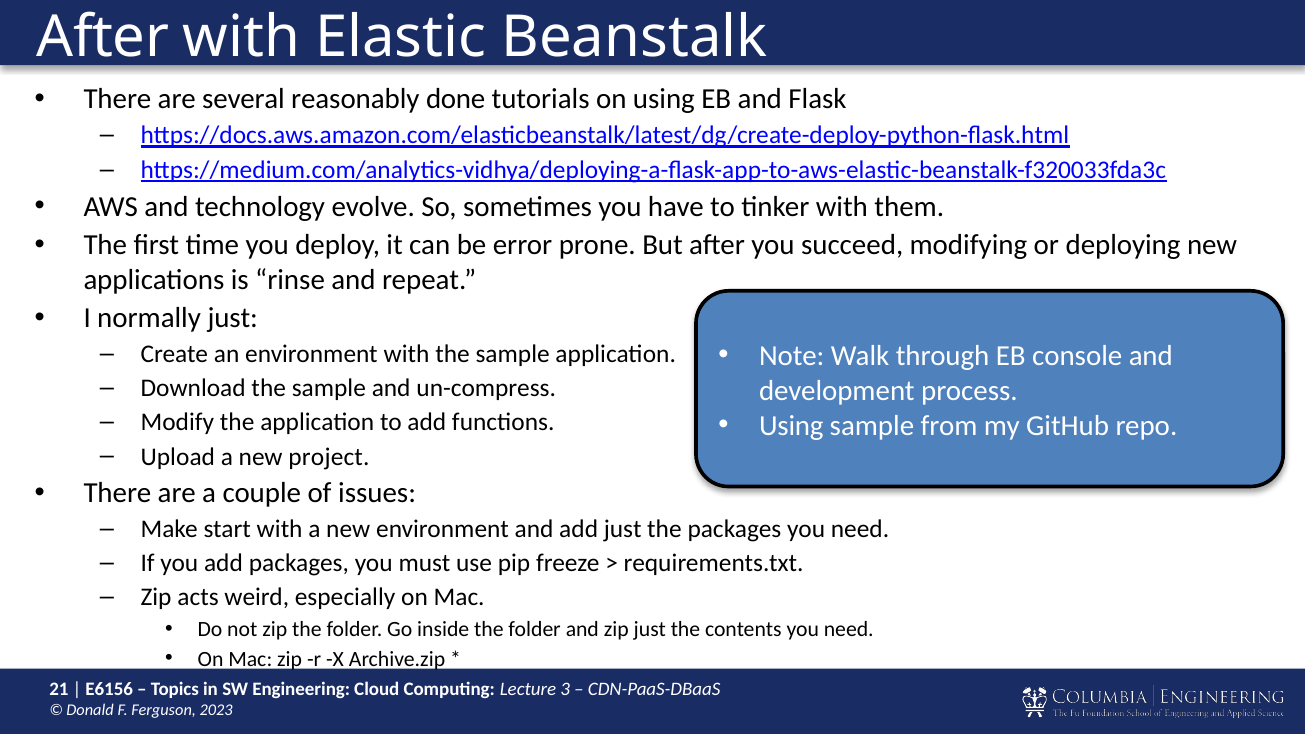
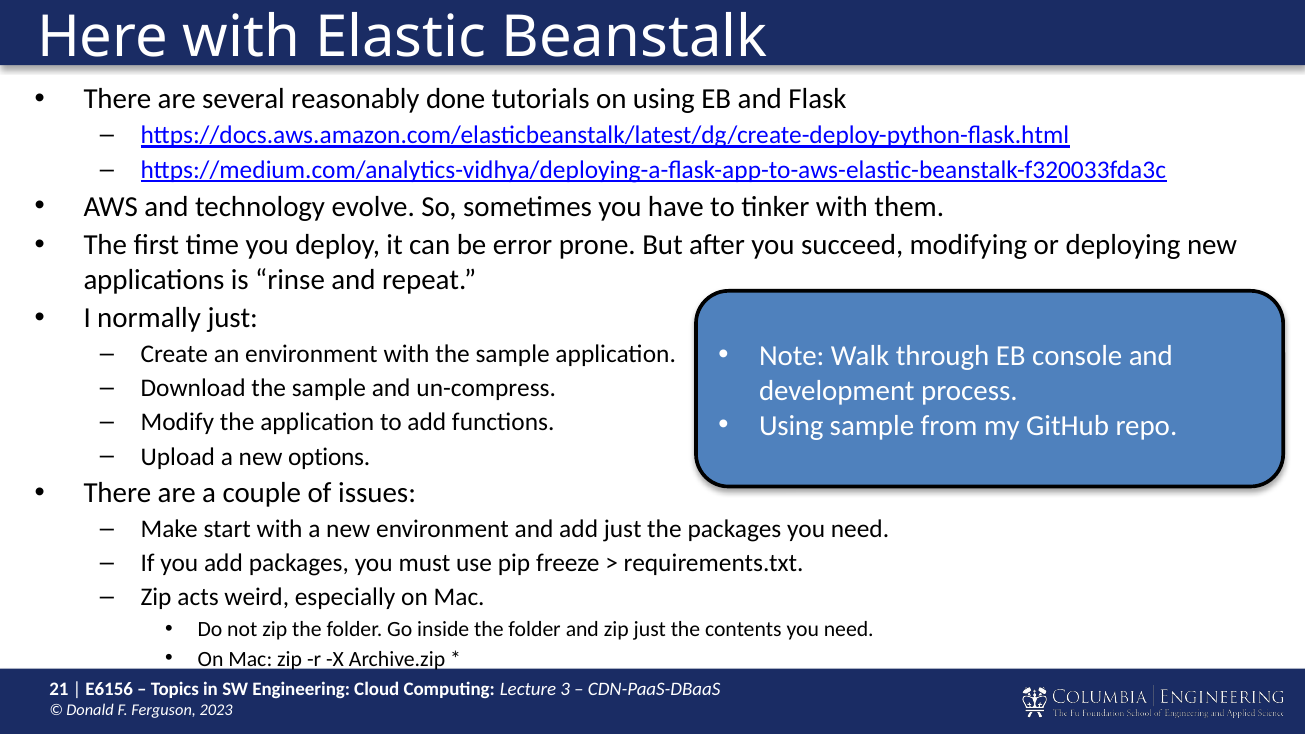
After at (103, 38): After -> Here
project: project -> options
